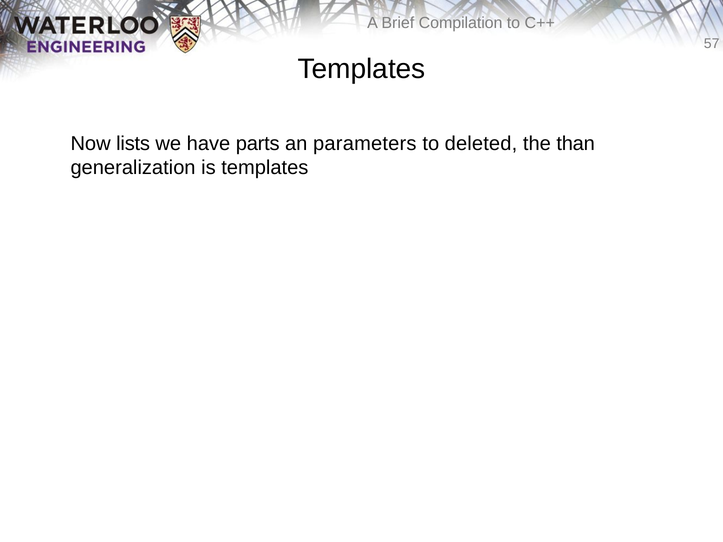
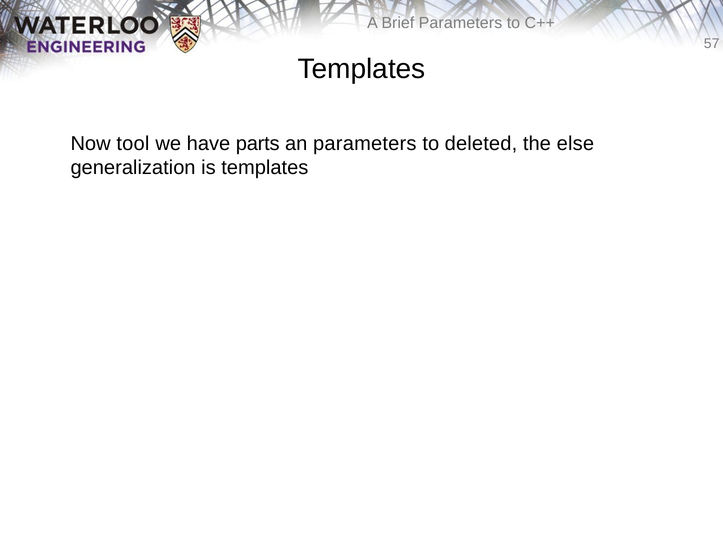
Compilation at (461, 23): Compilation -> Parameters
lists: lists -> tool
than: than -> else
